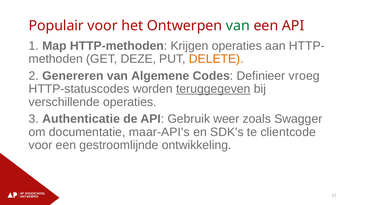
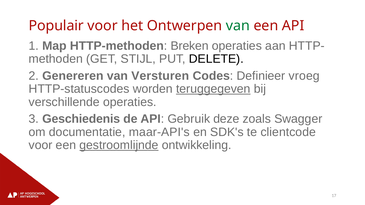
Krijgen: Krijgen -> Breken
DEZE: DEZE -> STIJL
DELETE colour: orange -> black
Algemene: Algemene -> Versturen
Authenticatie: Authenticatie -> Geschiedenis
weer: weer -> deze
gestroomlijnde underline: none -> present
